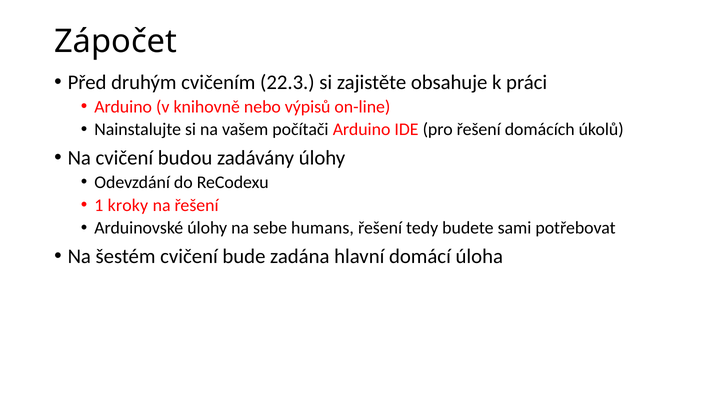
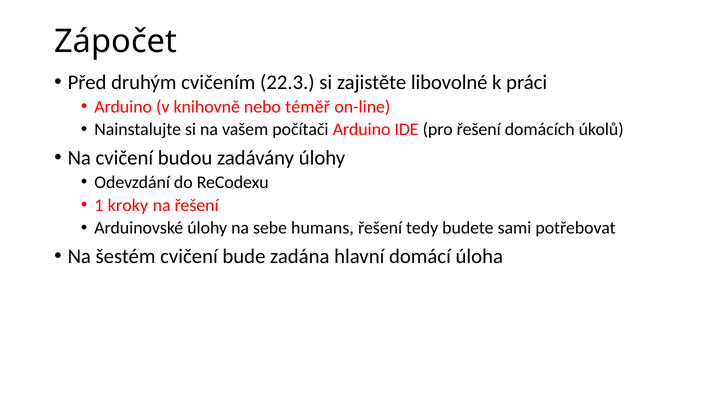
obsahuje: obsahuje -> libovolné
výpisů: výpisů -> téměř
